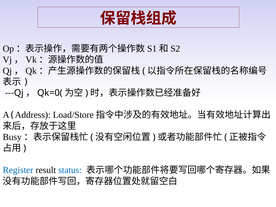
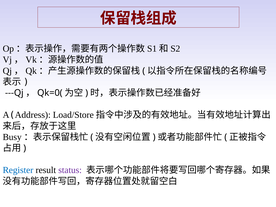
status colour: blue -> purple
